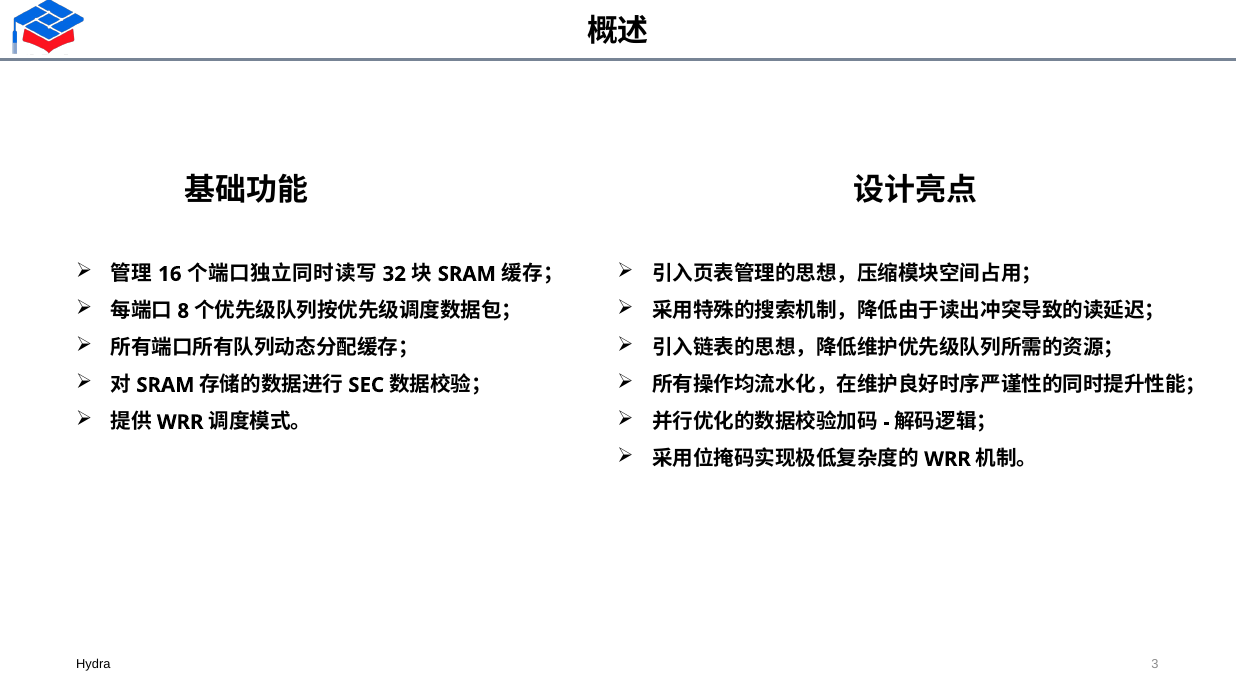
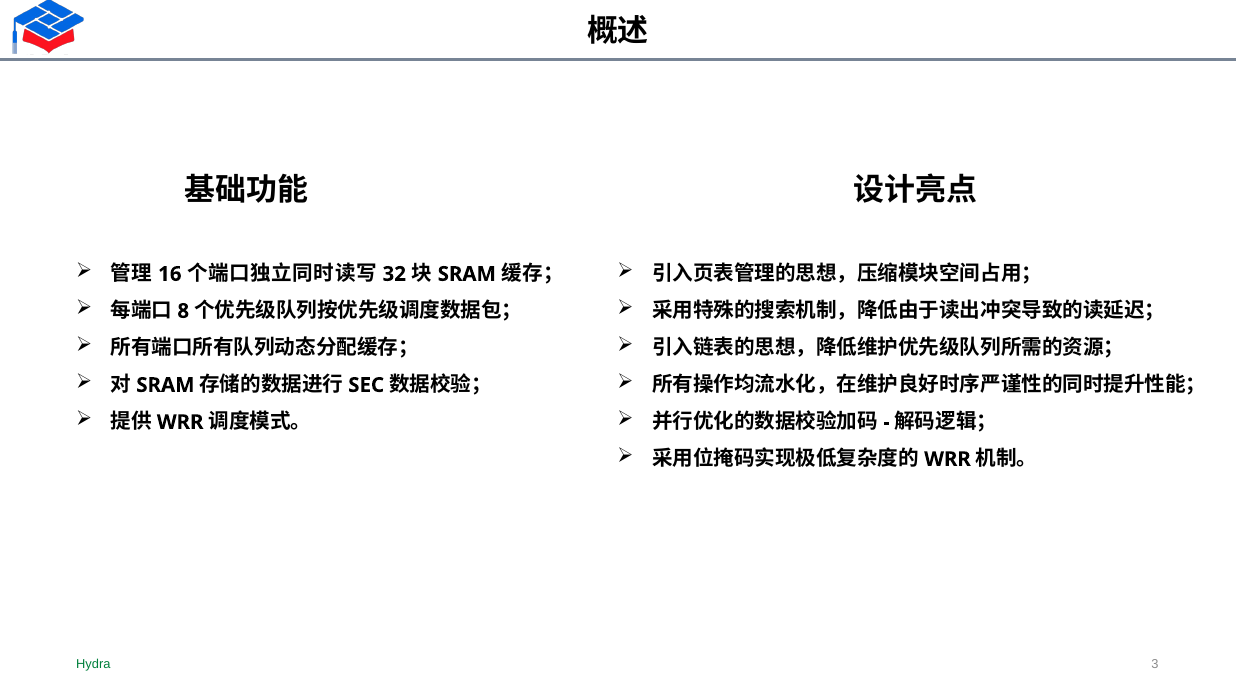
Hydra colour: black -> green
